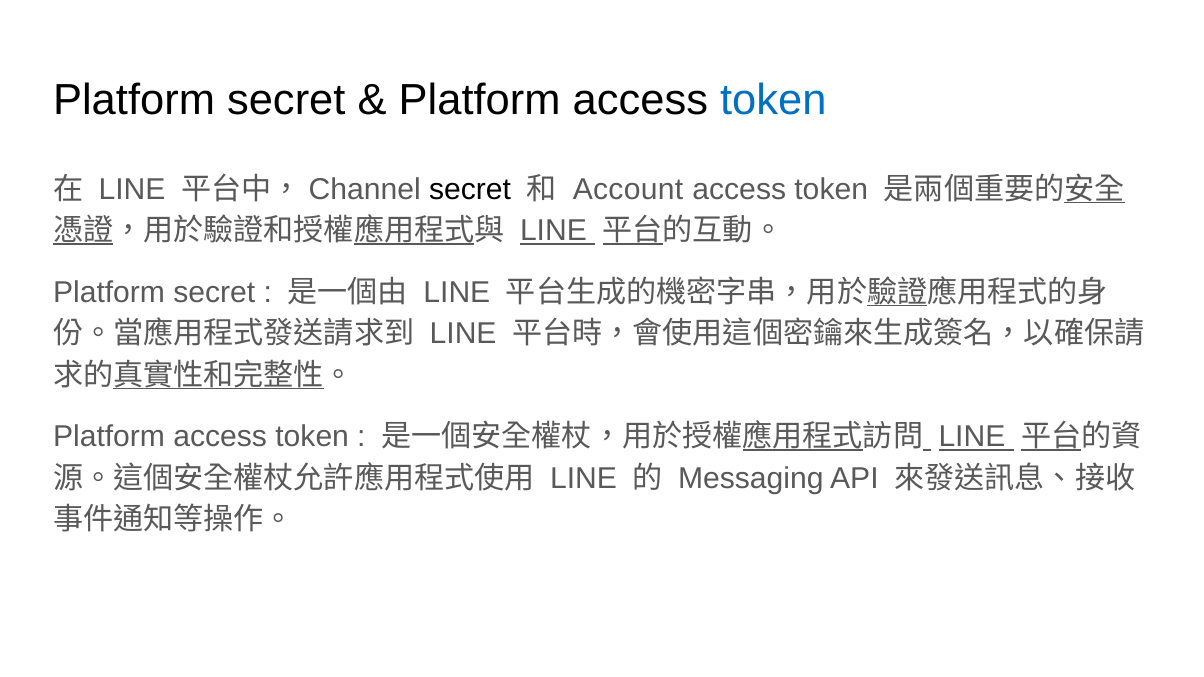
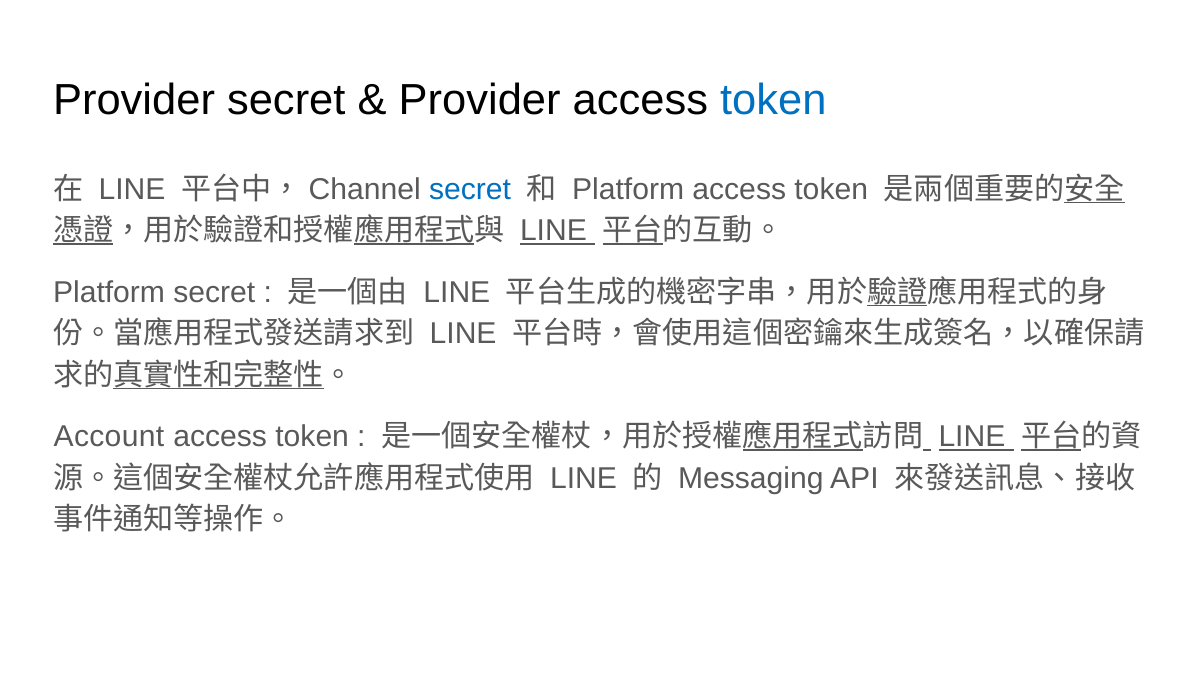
Platform at (134, 100): Platform -> Provider
Platform at (480, 100): Platform -> Provider
secret at (470, 189) colour: black -> blue
Account at (628, 189): Account -> Platform
Platform at (109, 437): Platform -> Account
